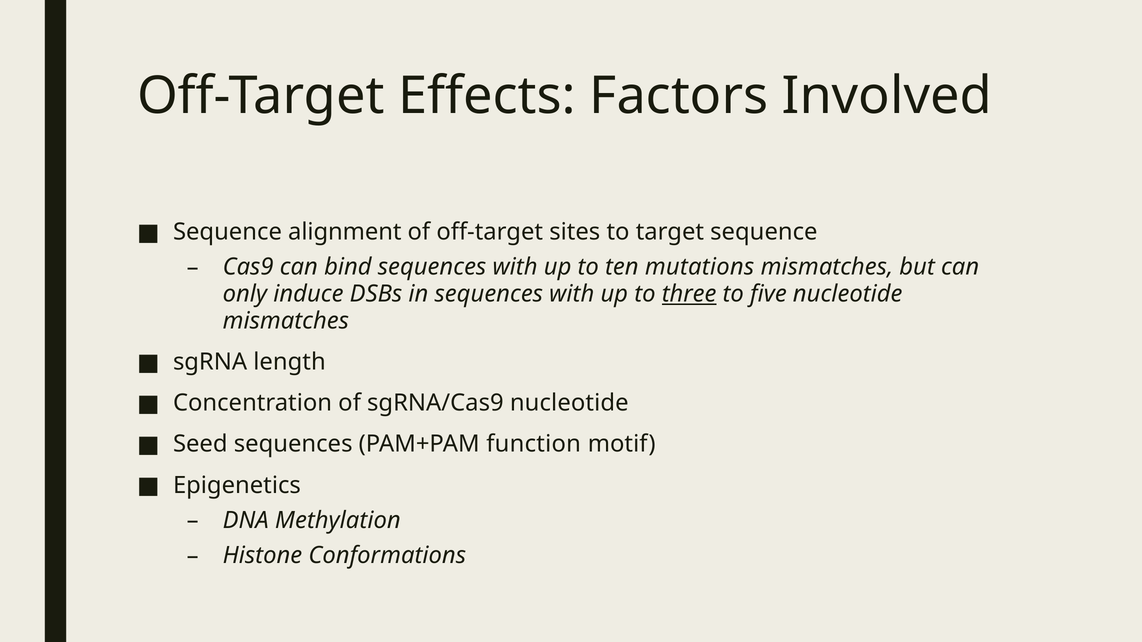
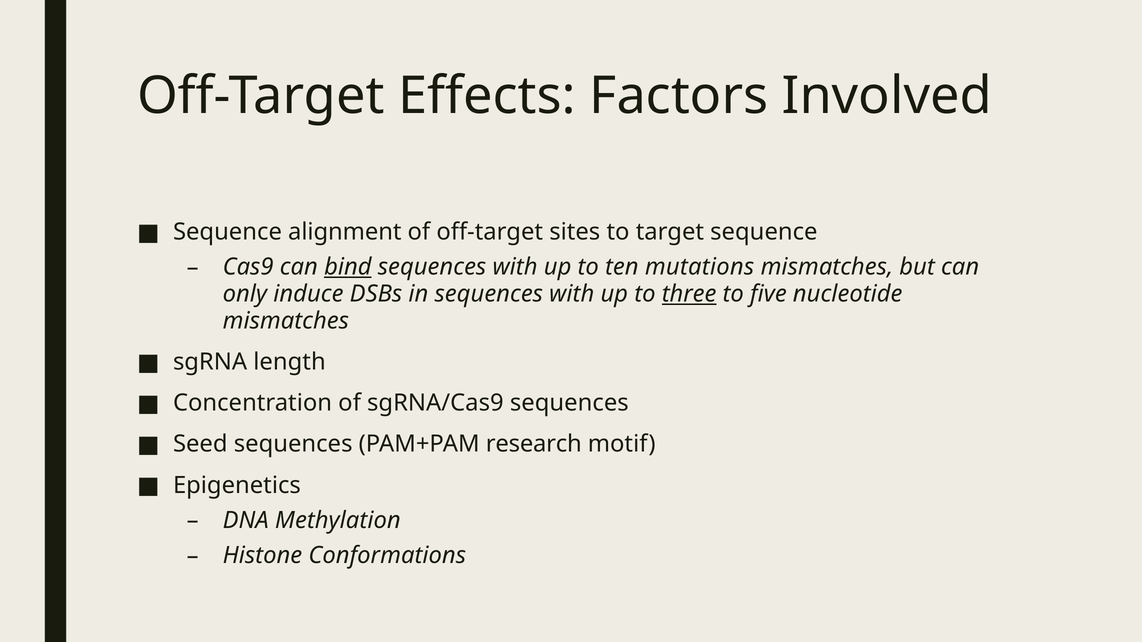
bind underline: none -> present
sgRNA/Cas9 nucleotide: nucleotide -> sequences
function: function -> research
